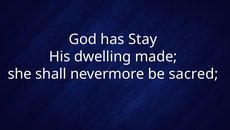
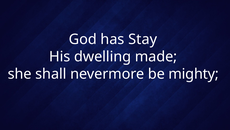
sacred: sacred -> mighty
